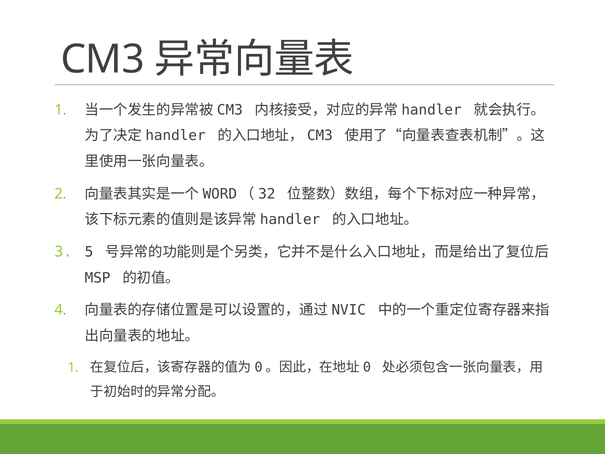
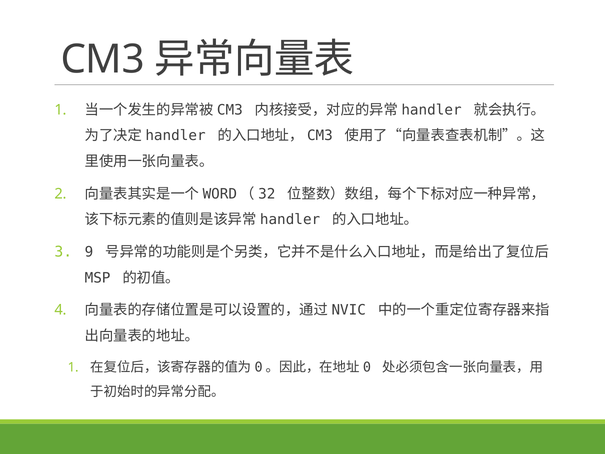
5: 5 -> 9
